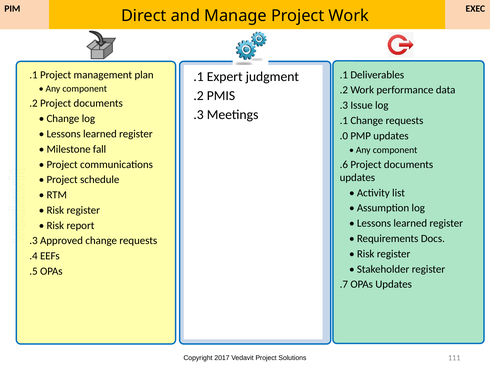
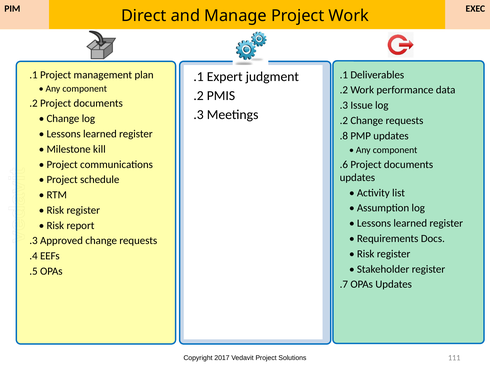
.1 at (344, 120): .1 -> .2
.0: .0 -> .8
fall: fall -> kill
